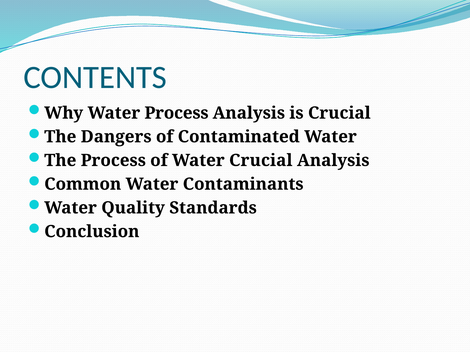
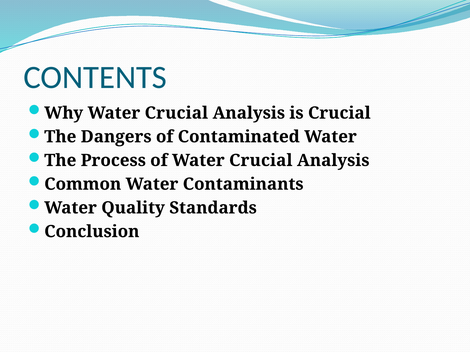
Why Water Process: Process -> Crucial
